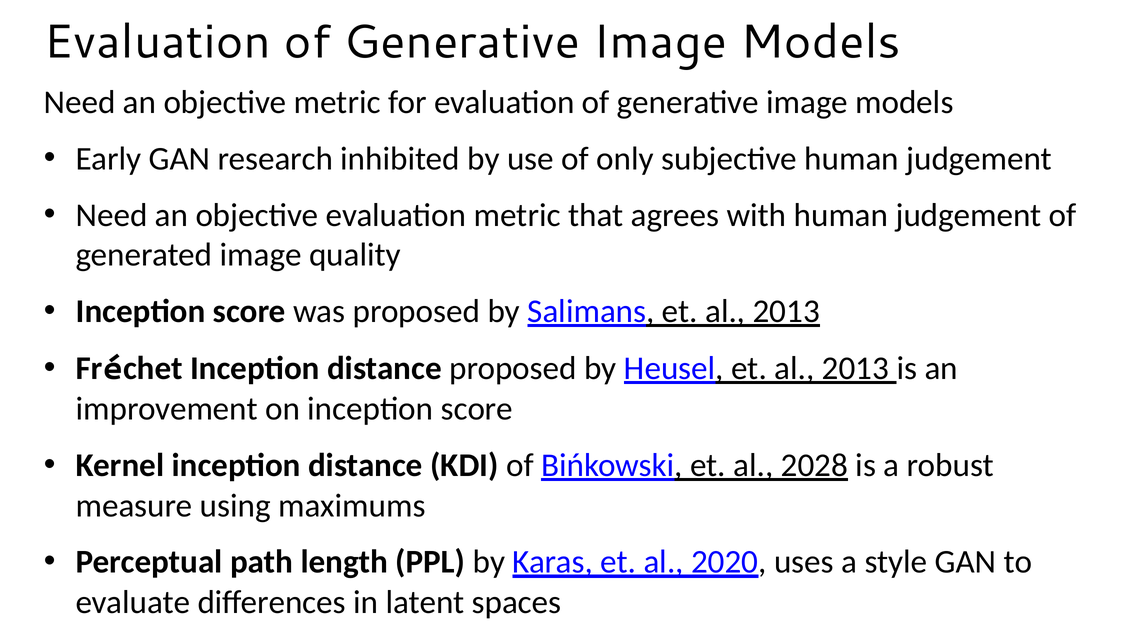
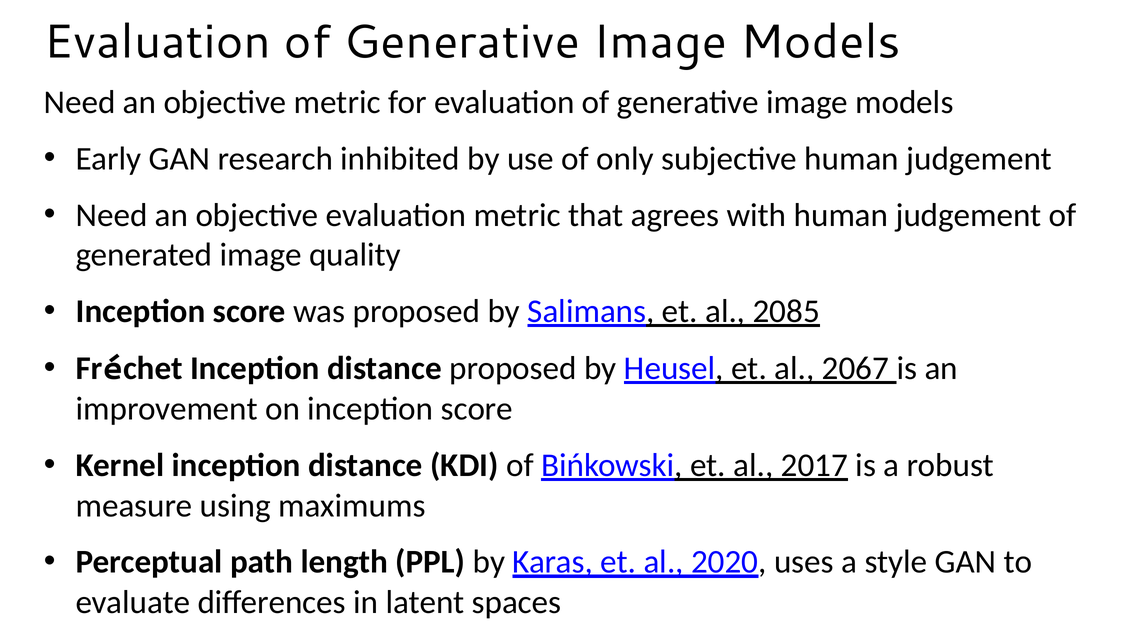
Salimans et al 2013: 2013 -> 2085
Heusel et al 2013: 2013 -> 2067
2028: 2028 -> 2017
